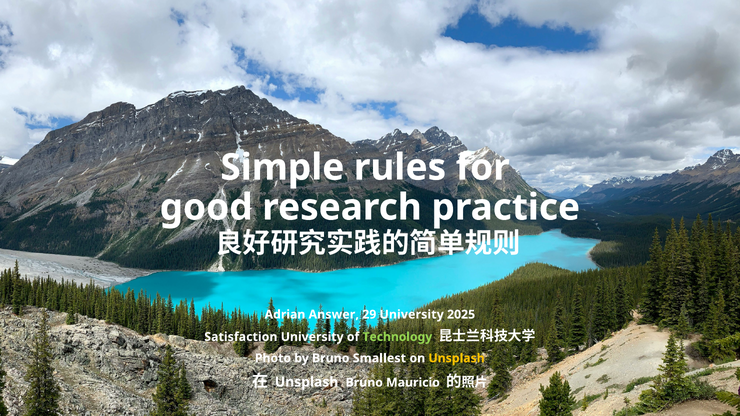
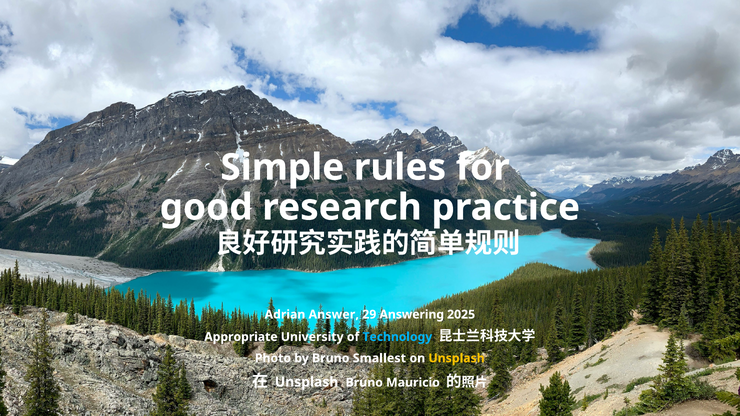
29 University: University -> Answering
Satisfaction: Satisfaction -> Appropriate
Technology colour: light green -> light blue
